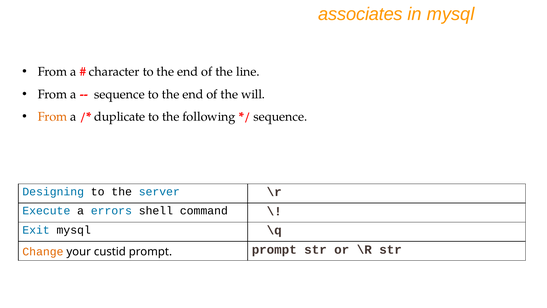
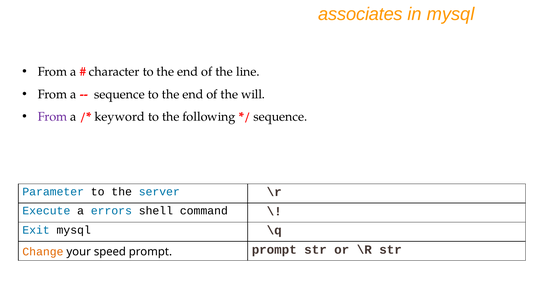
From at (52, 117) colour: orange -> purple
duplicate: duplicate -> keyword
Designing: Designing -> Parameter
custid: custid -> speed
